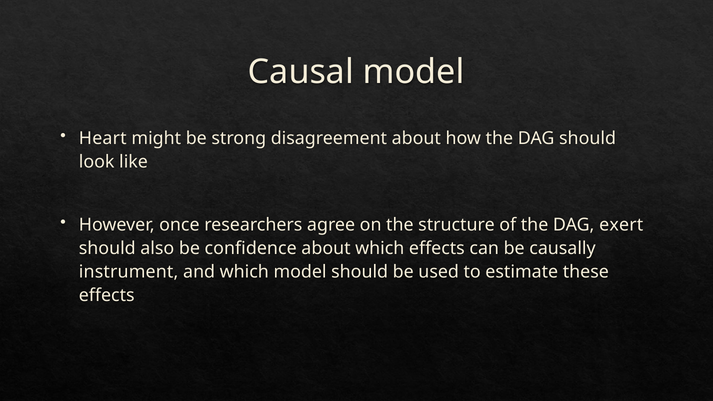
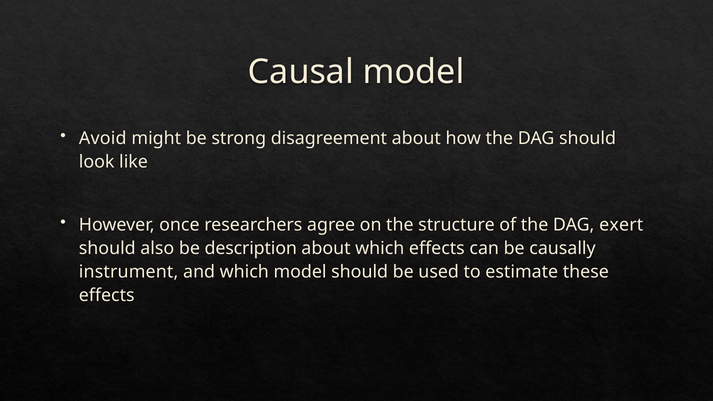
Heart: Heart -> Avoid
confidence: confidence -> description
